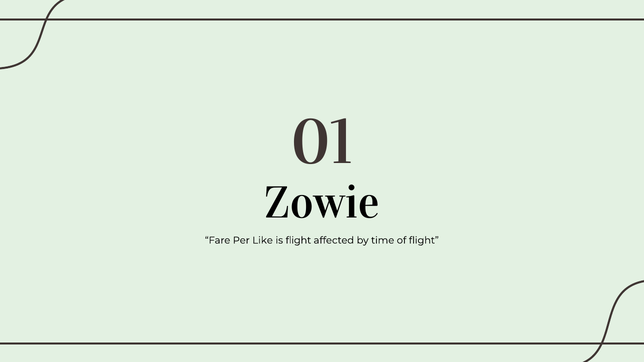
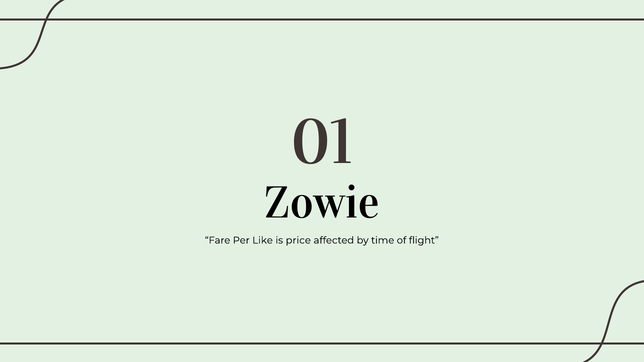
is flight: flight -> price
